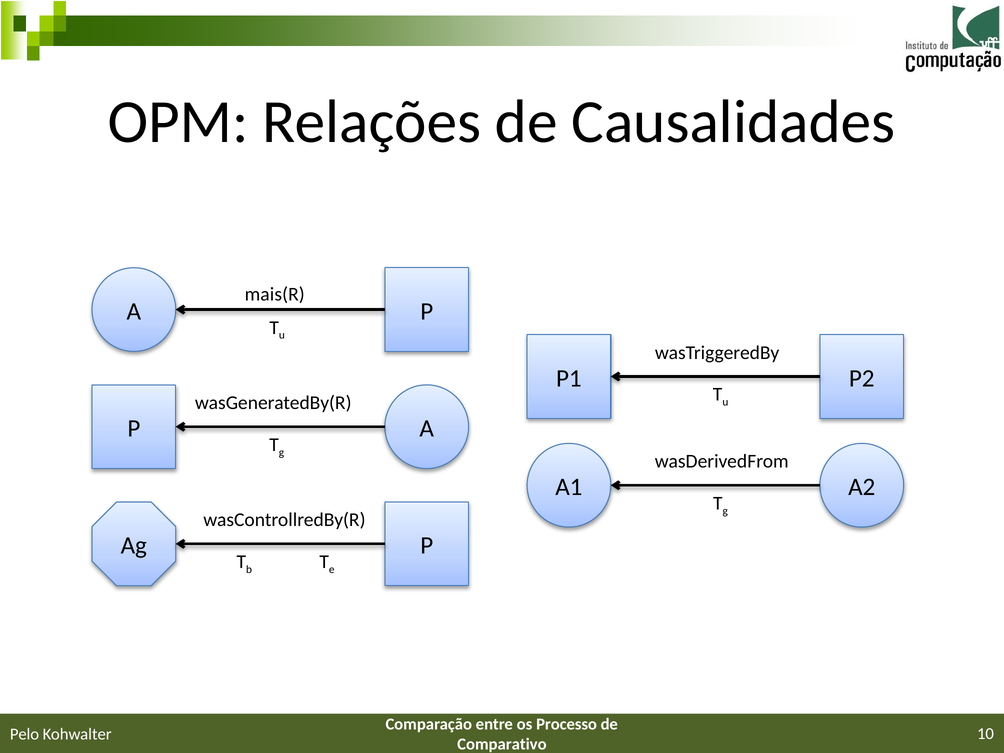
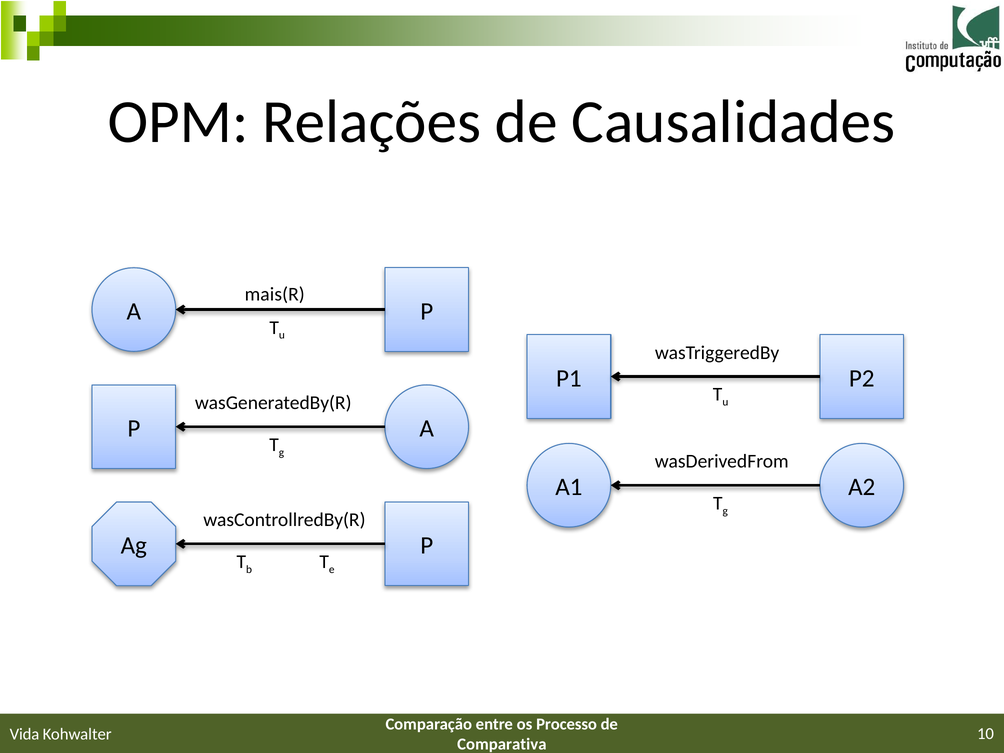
Pelo: Pelo -> Vida
Comparativo: Comparativo -> Comparativa
